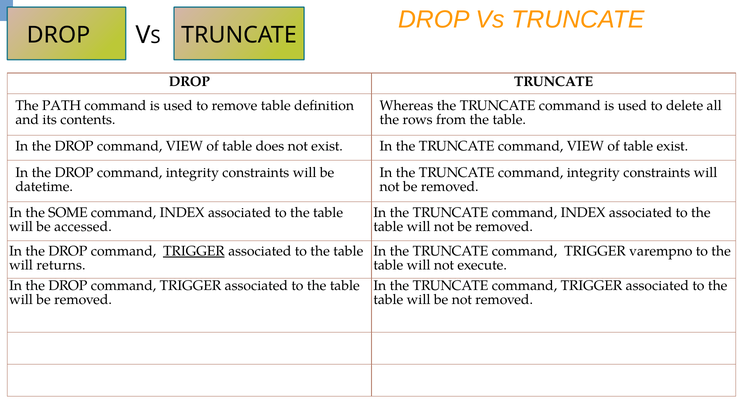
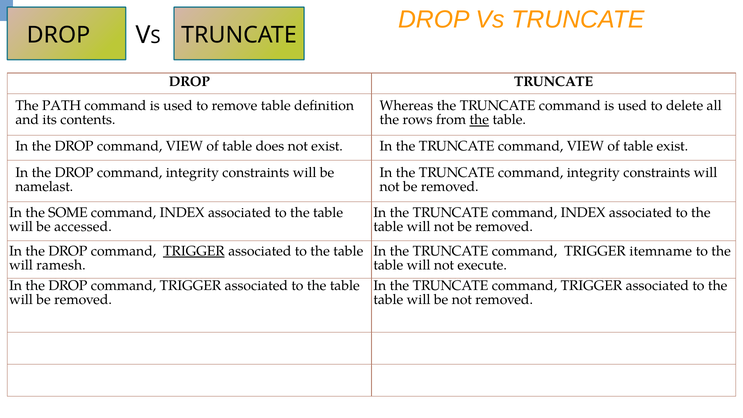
the at (479, 120) underline: none -> present
datetime: datetime -> namelast
varempno: varempno -> itemname
returns: returns -> ramesh
